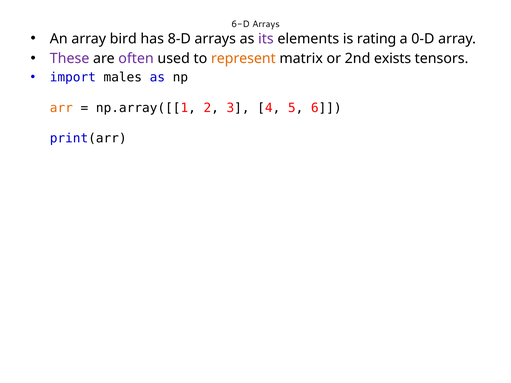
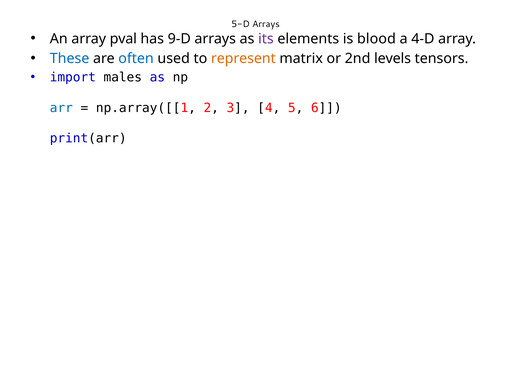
6-D: 6-D -> 5-D
bird: bird -> pval
8-D: 8-D -> 9-D
rating: rating -> blood
0-D: 0-D -> 4-D
These colour: purple -> blue
often colour: purple -> blue
exists: exists -> levels
arr colour: orange -> blue
